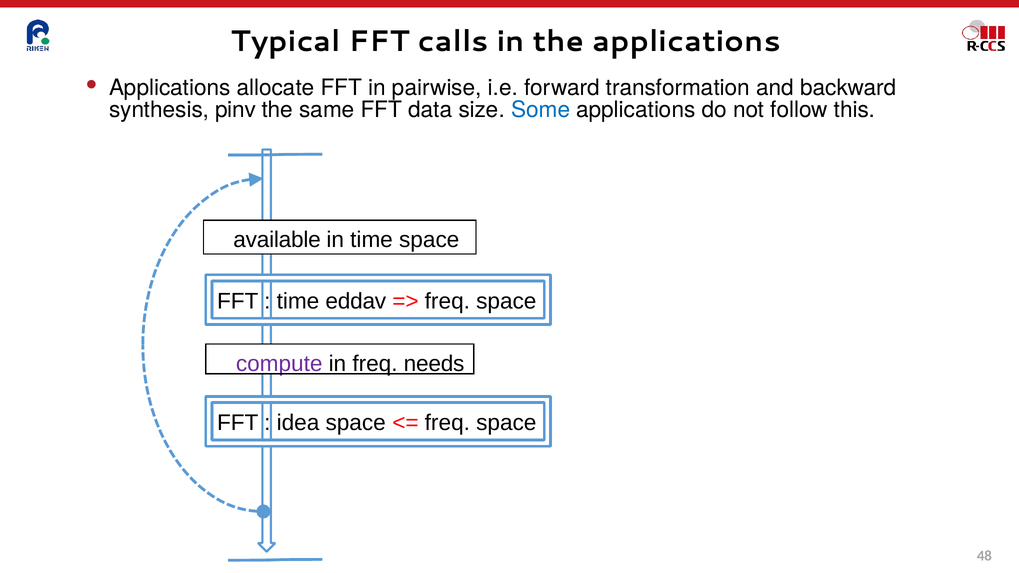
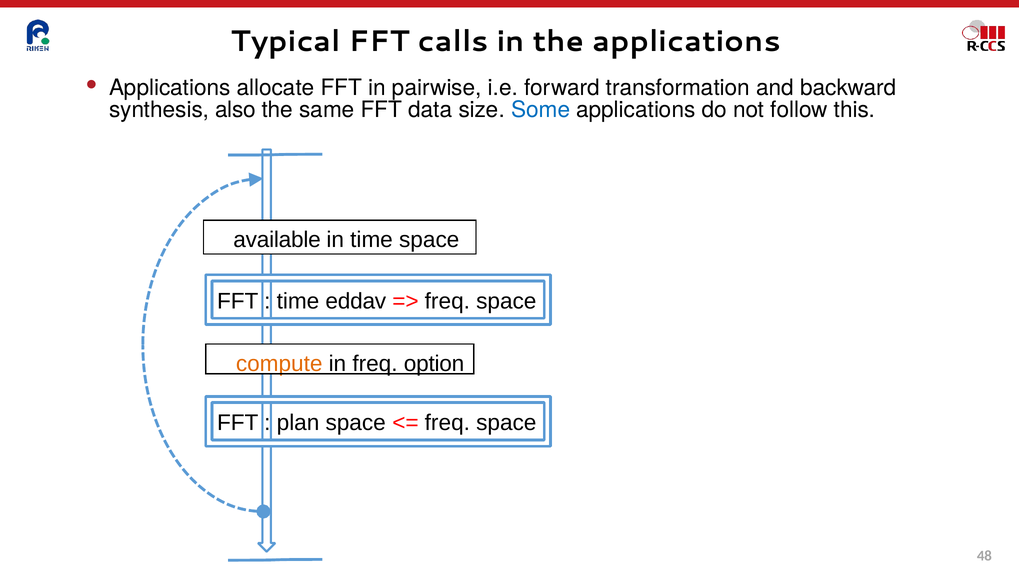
pinv: pinv -> also
compute colour: purple -> orange
needs: needs -> option
idea: idea -> plan
